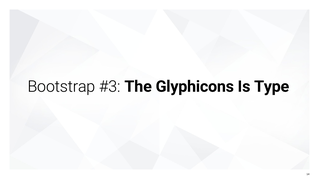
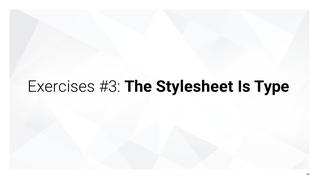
Bootstrap: Bootstrap -> Exercises
Glyphicons: Glyphicons -> Stylesheet
